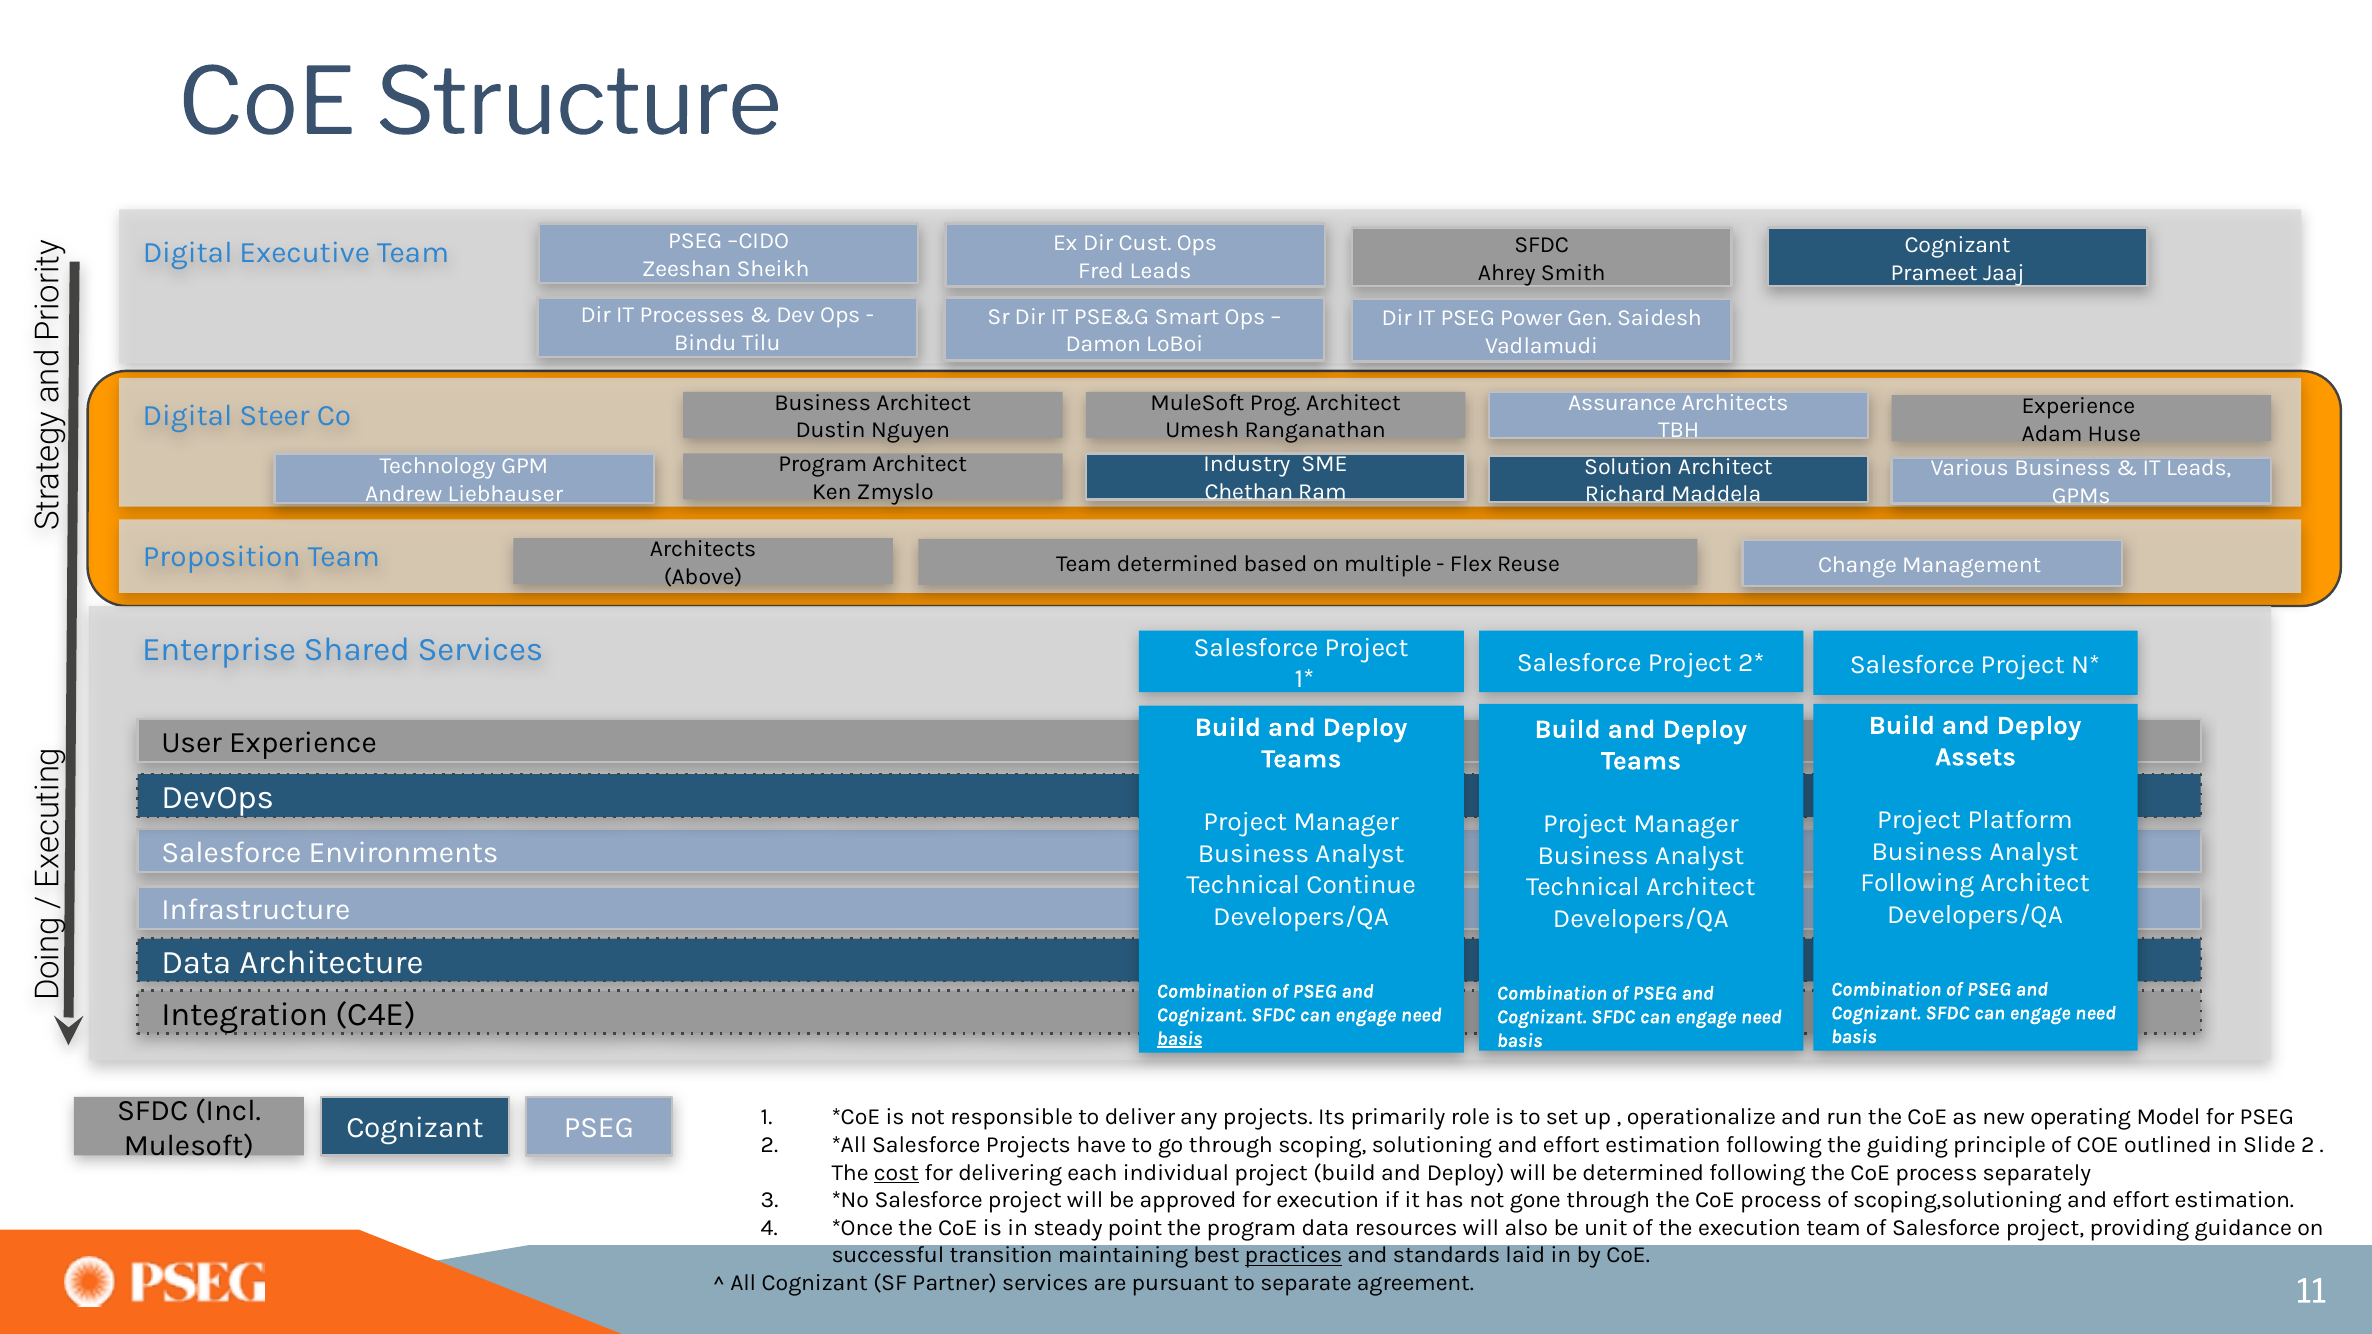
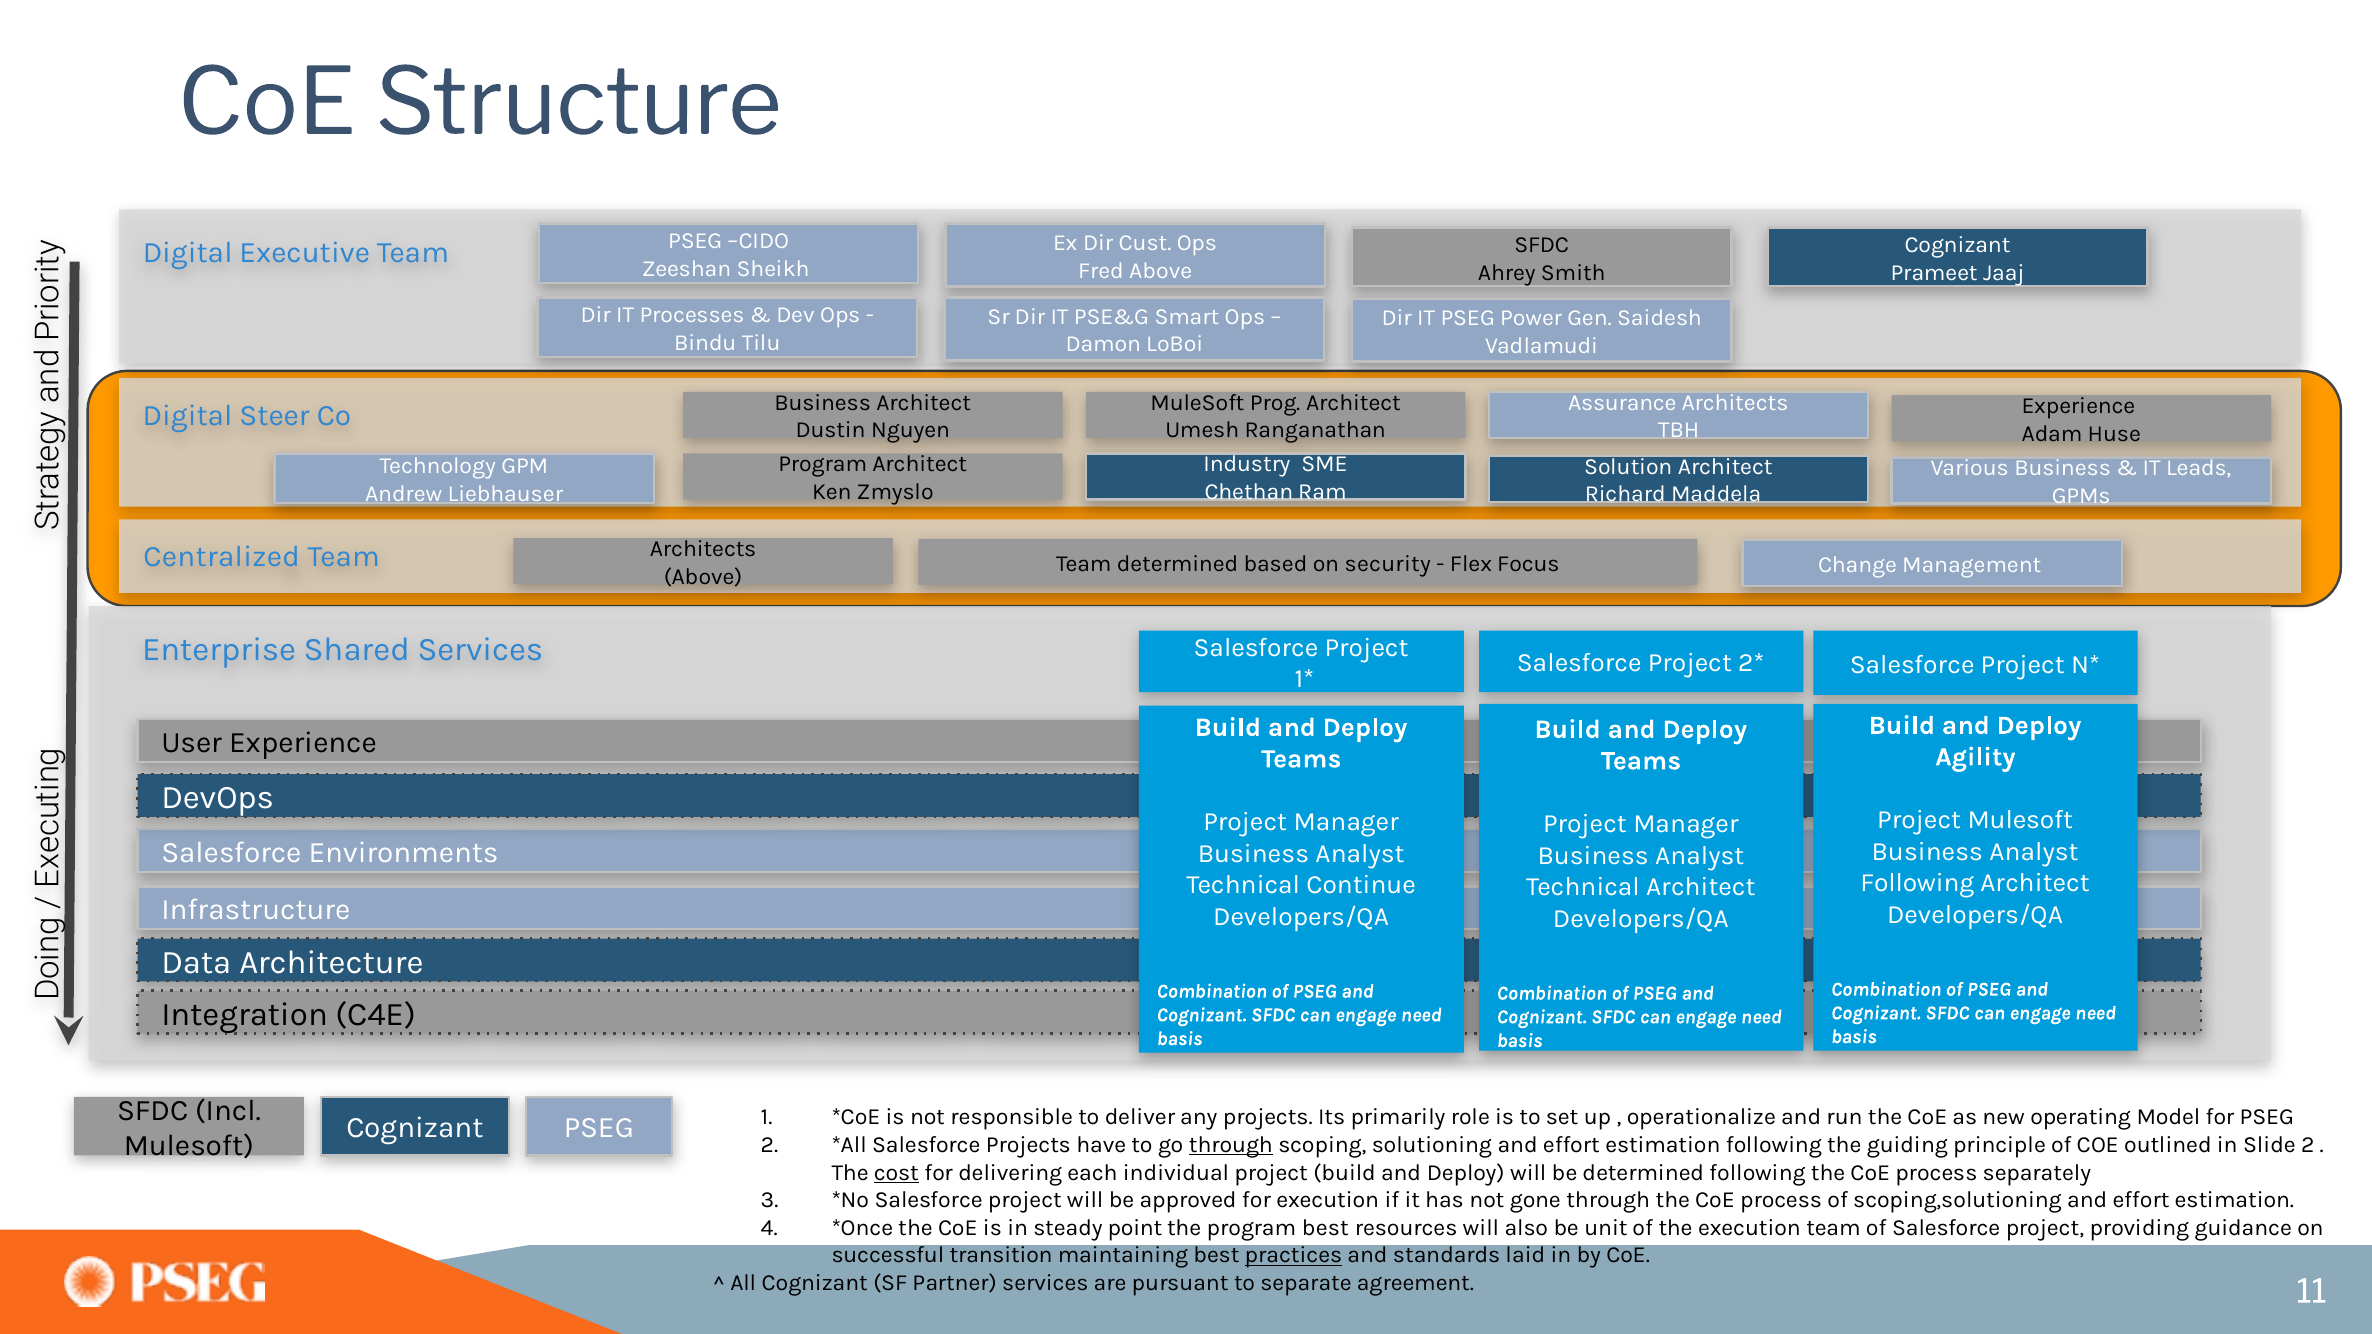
Fred Leads: Leads -> Above
Proposition: Proposition -> Centralized
multiple: multiple -> security
Reuse: Reuse -> Focus
Assets: Assets -> Agility
Project Platform: Platform -> Mulesoft
basis at (1179, 1039) underline: present -> none
through at (1231, 1145) underline: none -> present
program data: data -> best
